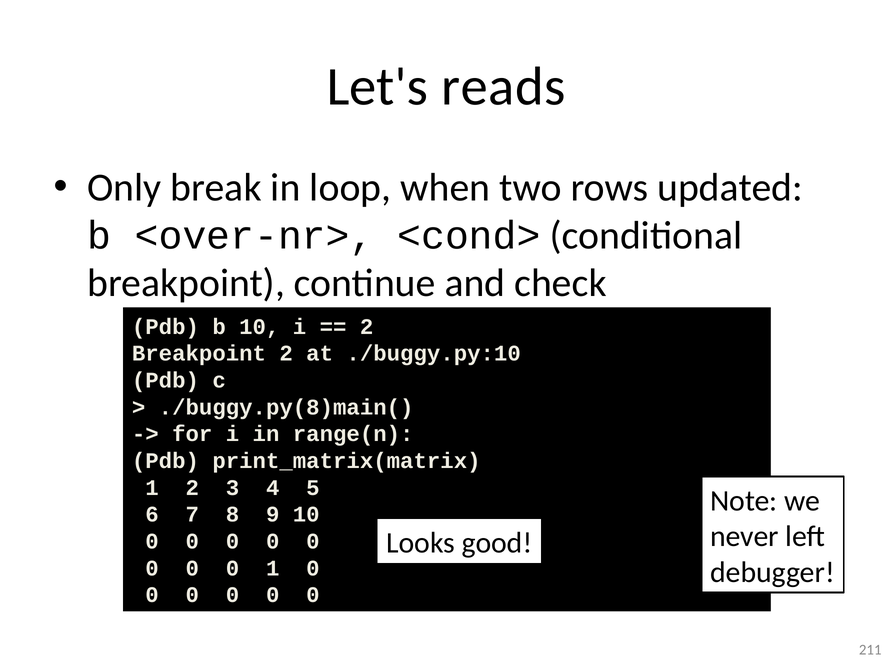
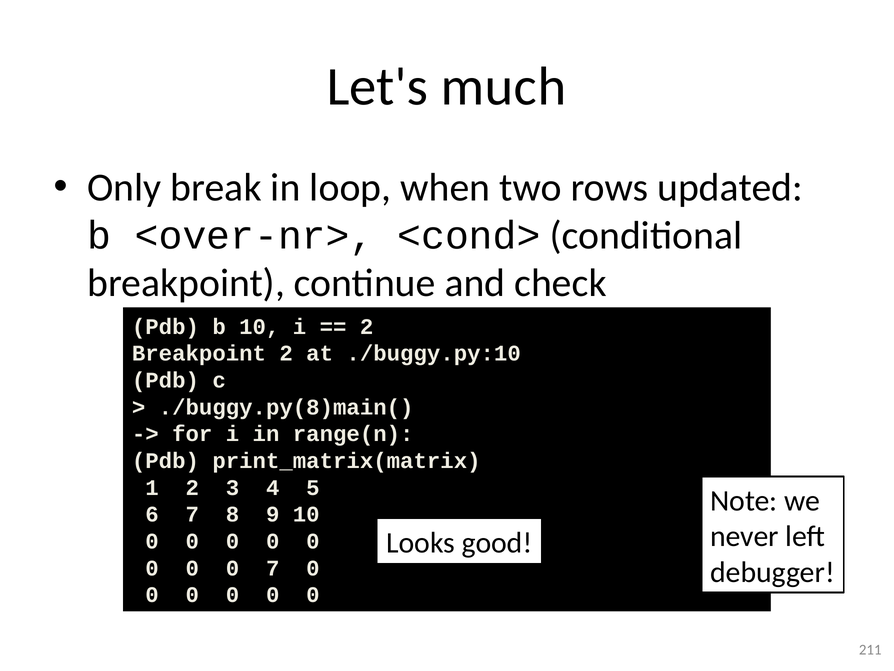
reads: reads -> much
0 1: 1 -> 7
